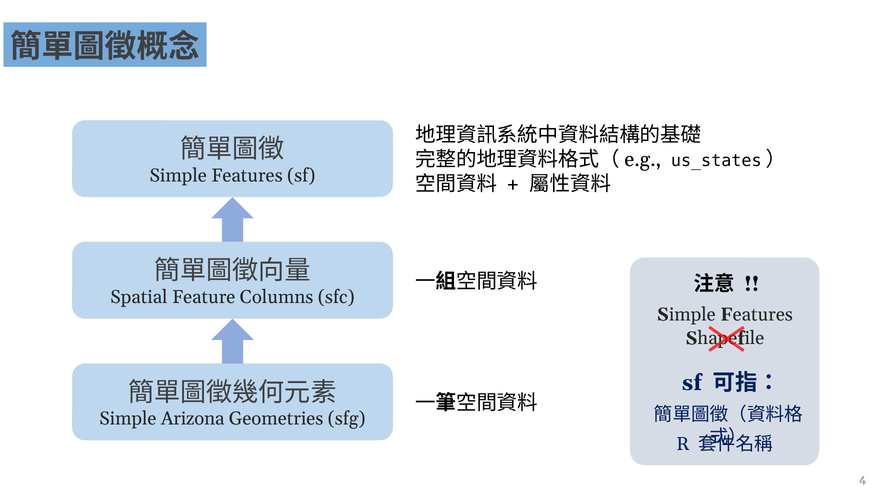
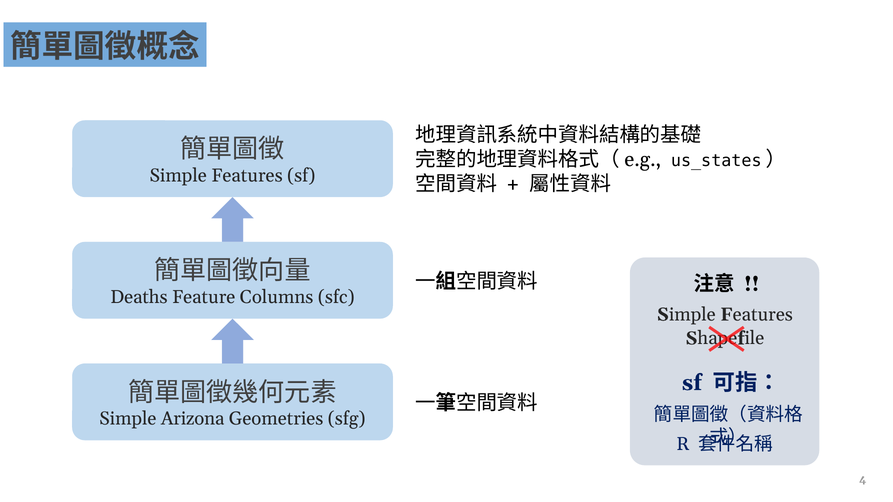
Spatial: Spatial -> Deaths
